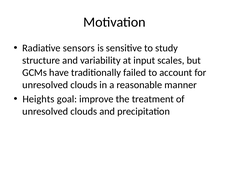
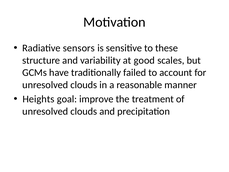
study: study -> these
input: input -> good
